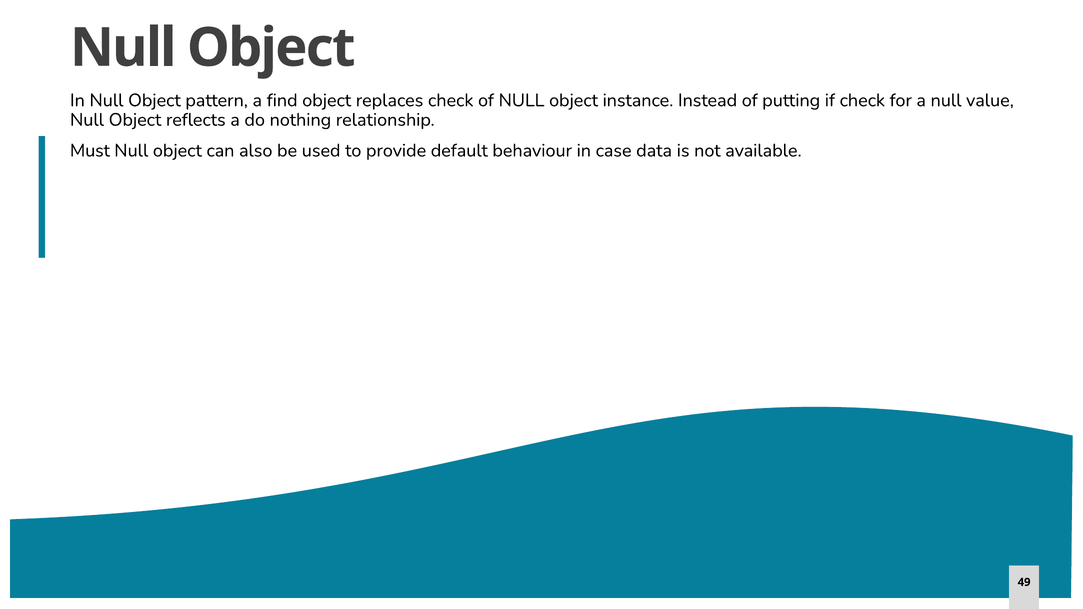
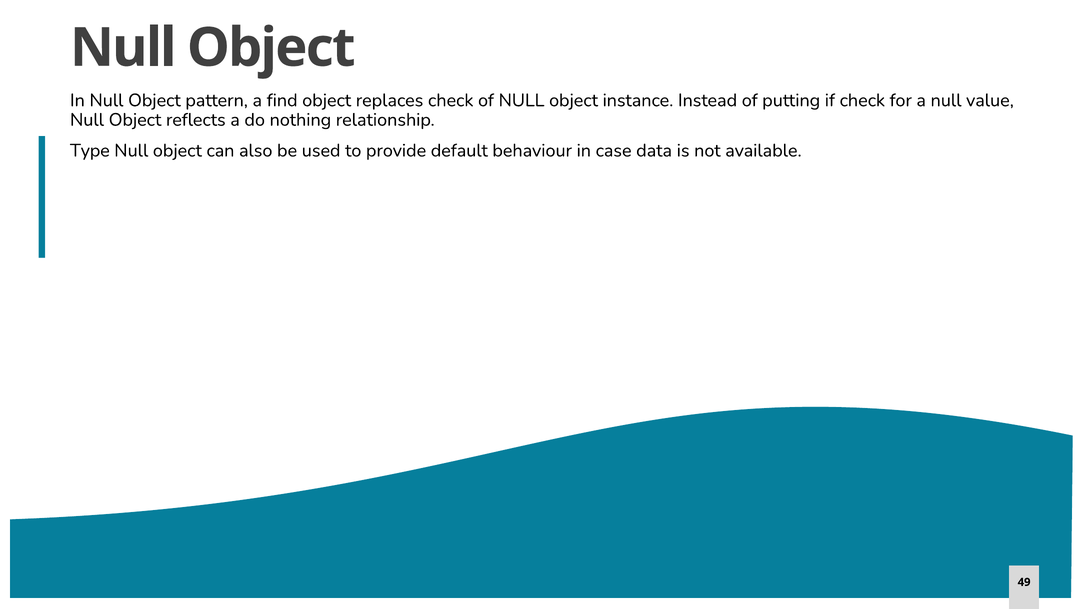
Must: Must -> Type
